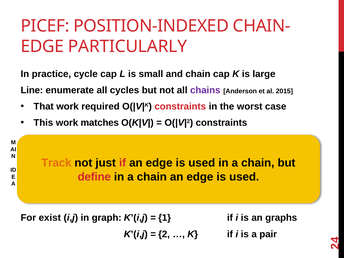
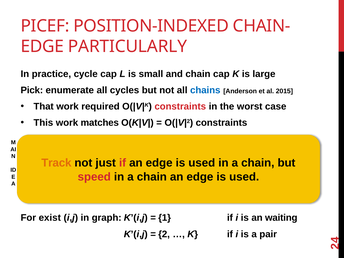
Line: Line -> Pick
chains colour: purple -> blue
define: define -> speed
graphs: graphs -> waiting
